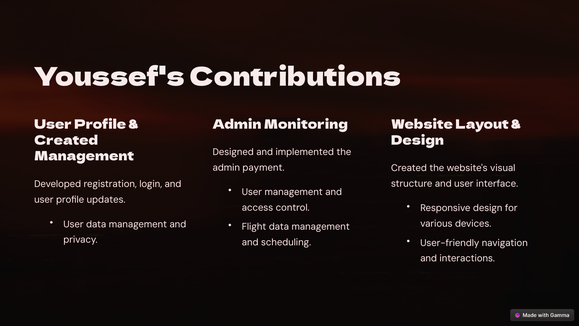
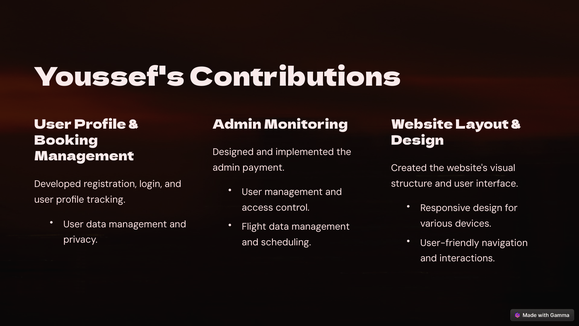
Created at (66, 140): Created -> Booking
updates: updates -> tracking
